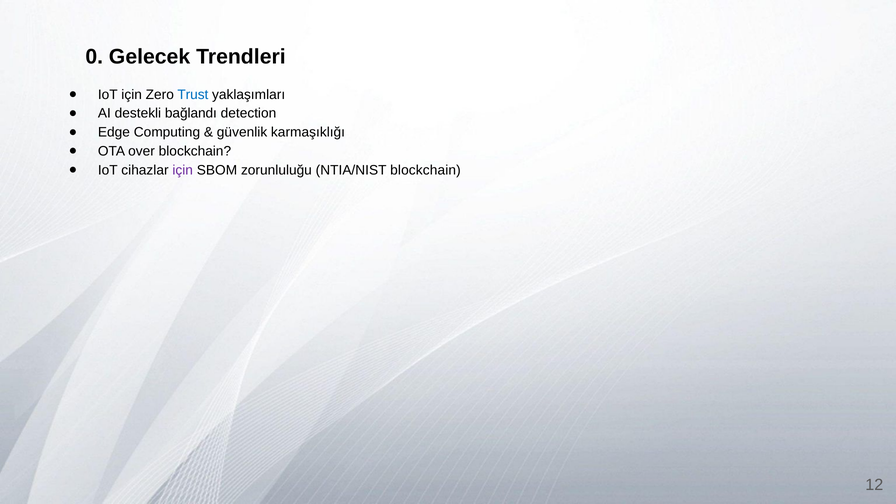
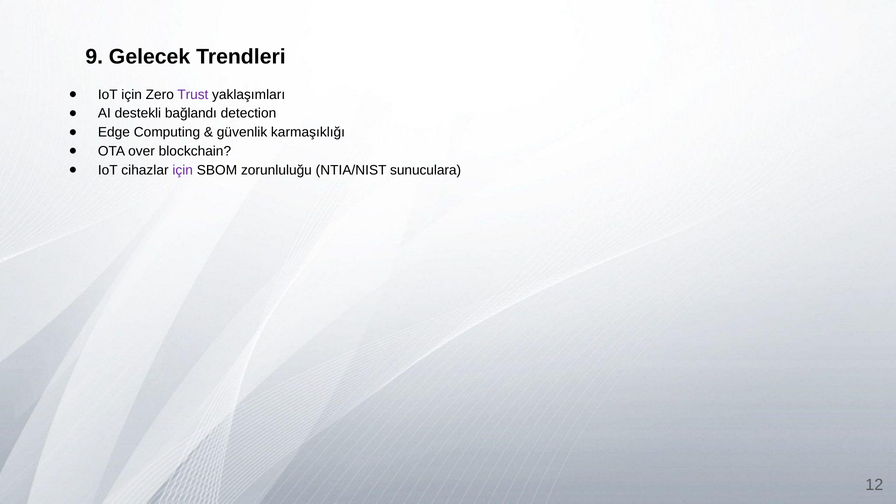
0: 0 -> 9
Trust colour: blue -> purple
NTIA/NIST blockchain: blockchain -> sunuculara
